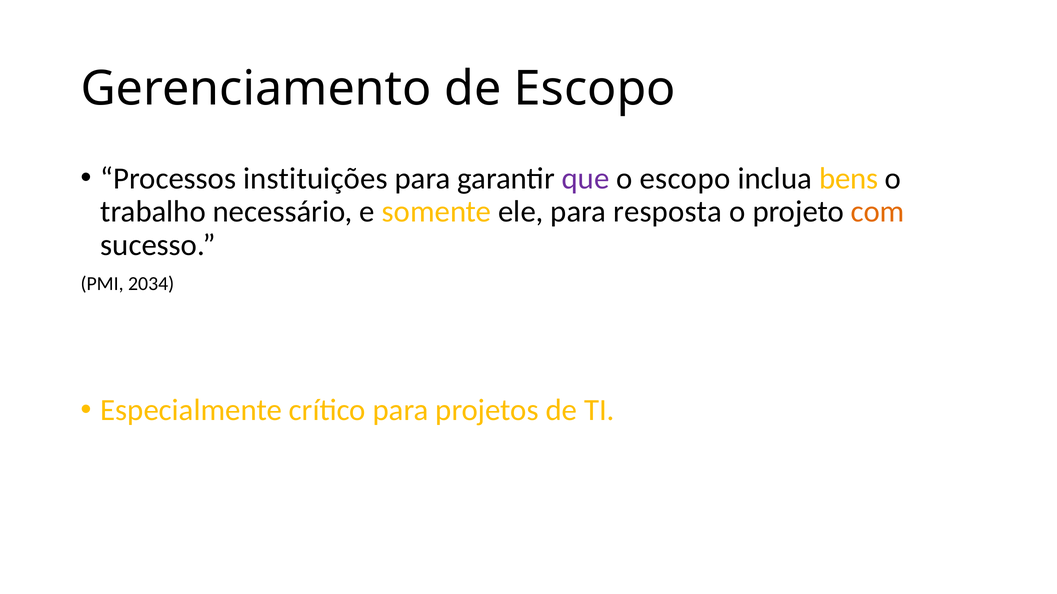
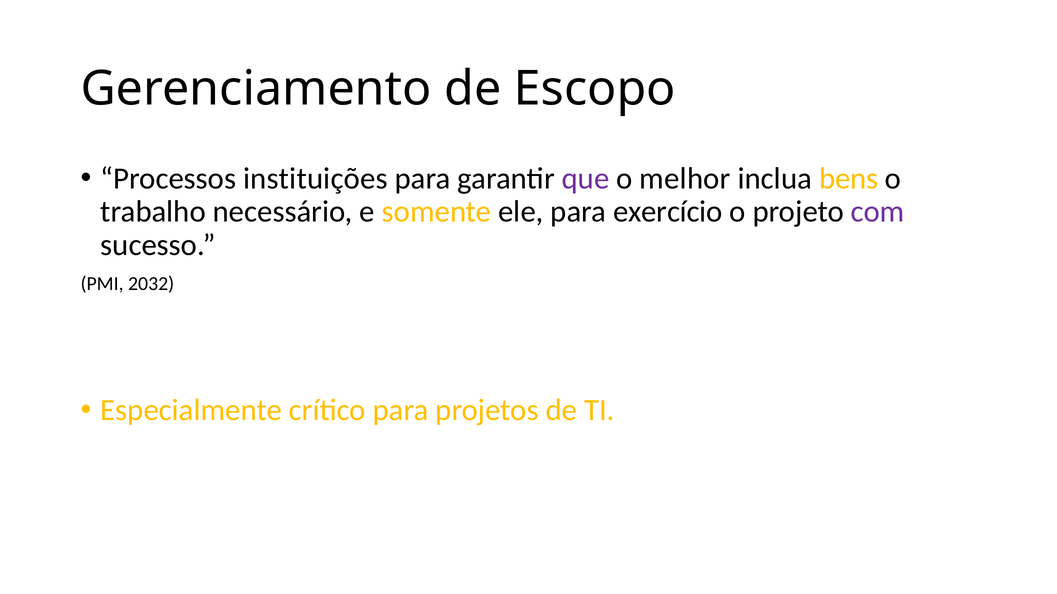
o escopo: escopo -> melhor
resposta: resposta -> exercício
com colour: orange -> purple
2034: 2034 -> 2032
